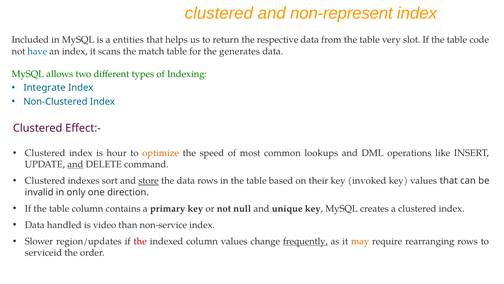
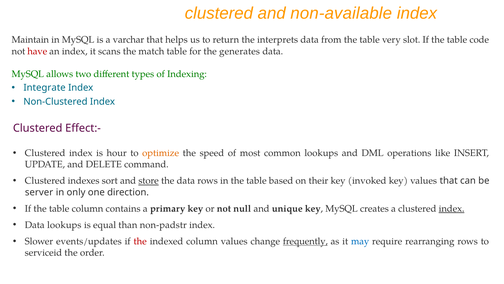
non-represent: non-represent -> non-available
Included: Included -> Maintain
entities: entities -> varchar
respective: respective -> interprets
have colour: blue -> red
and at (75, 164) underline: present -> none
invalid: invalid -> server
index at (452, 208) underline: none -> present
Data handled: handled -> lookups
video: video -> equal
non-service: non-service -> non-padstr
region/updates: region/updates -> events/updates
may colour: orange -> blue
